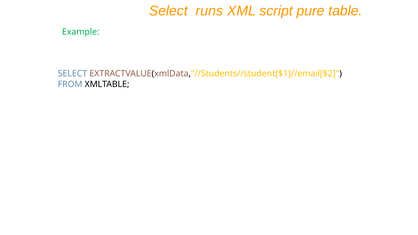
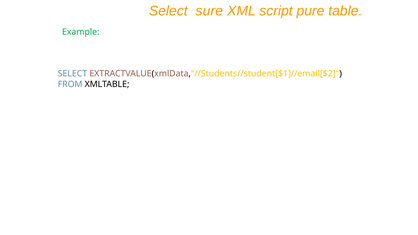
runs: runs -> sure
